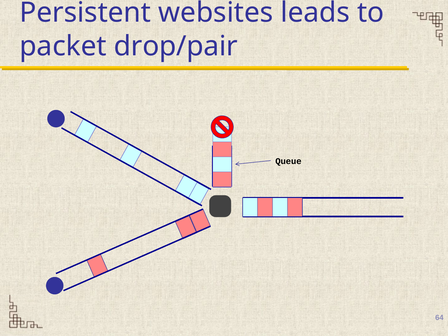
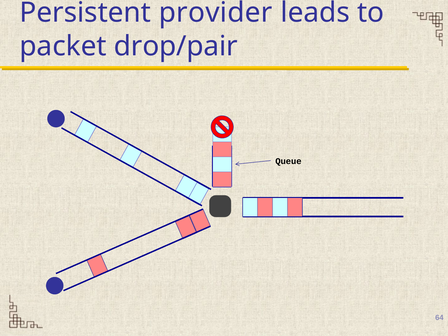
websites: websites -> provider
